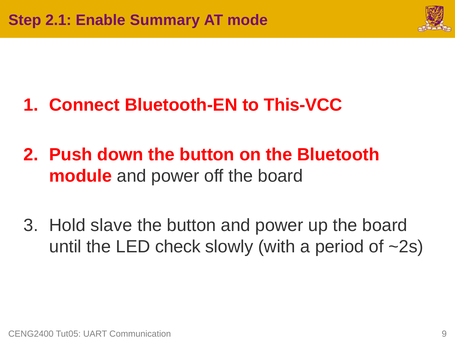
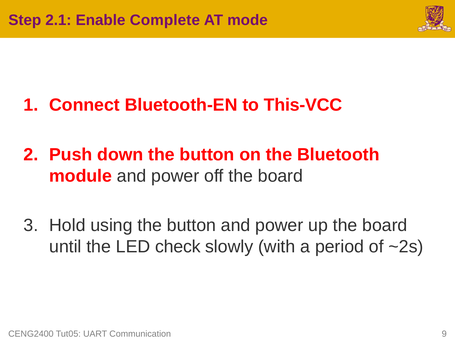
Summary: Summary -> Complete
slave: slave -> using
